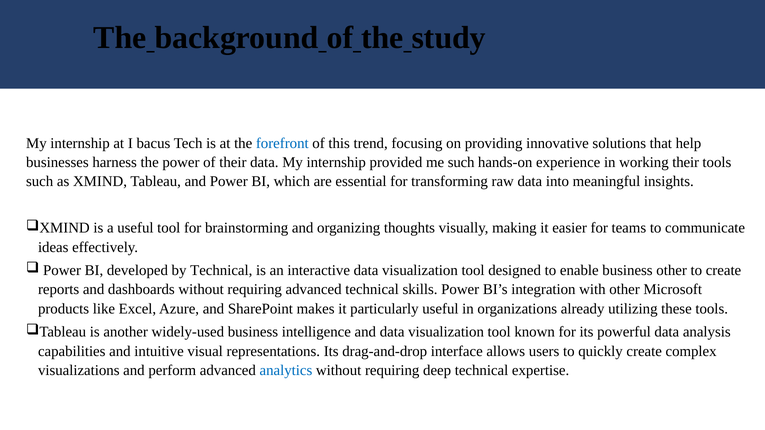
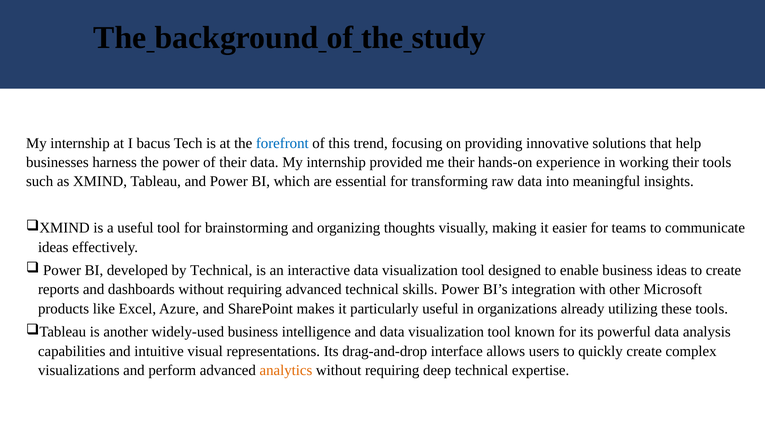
me such: such -> their
business other: other -> ideas
analytics colour: blue -> orange
